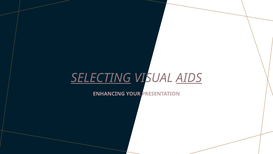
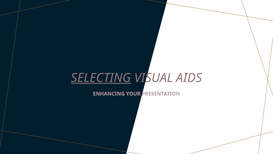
AIDS underline: present -> none
